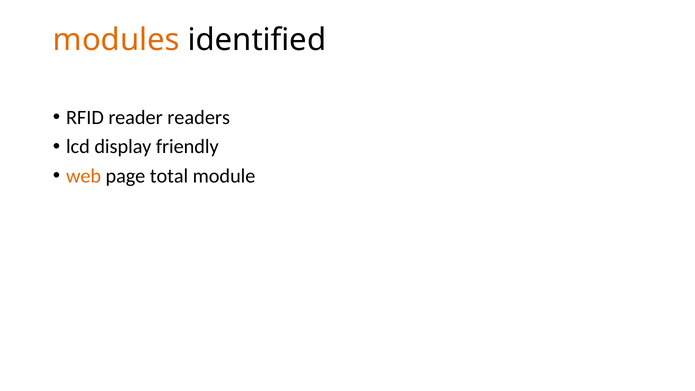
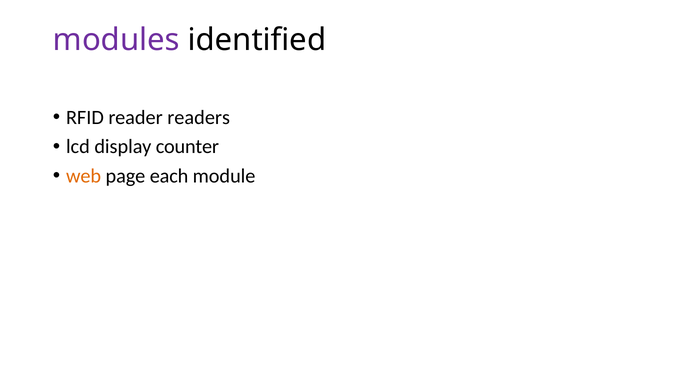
modules colour: orange -> purple
friendly: friendly -> counter
total: total -> each
